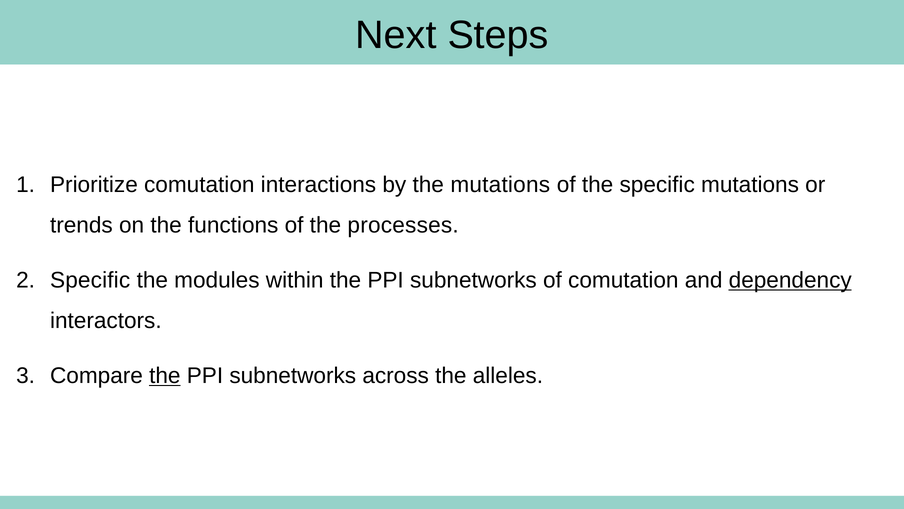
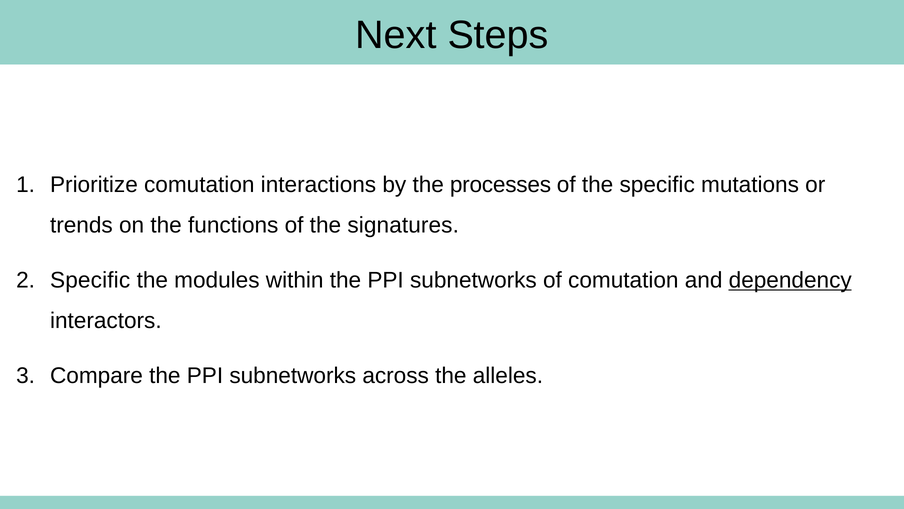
the mutations: mutations -> processes
processes: processes -> signatures
the at (165, 375) underline: present -> none
